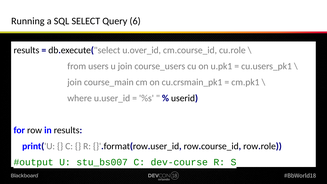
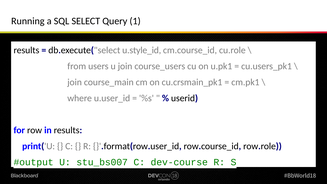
6: 6 -> 1
u.over_id: u.over_id -> u.style_id
